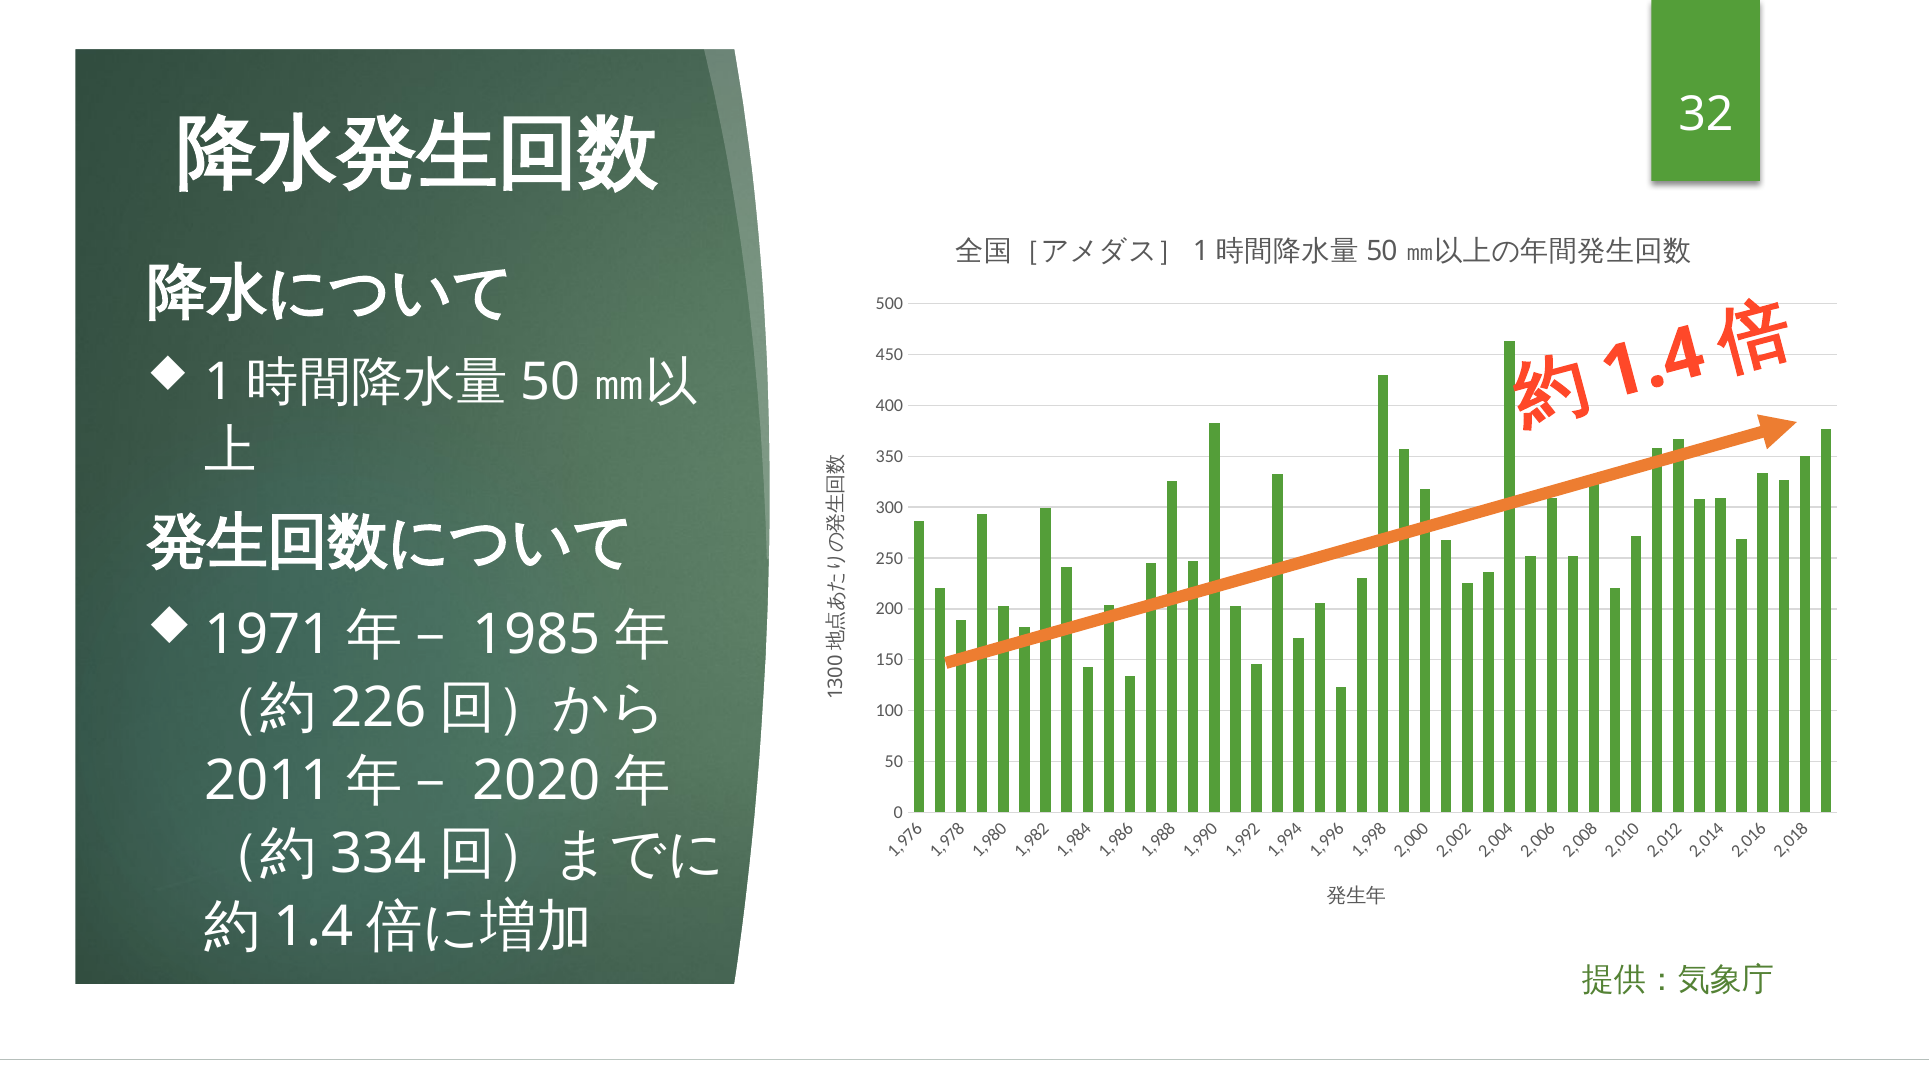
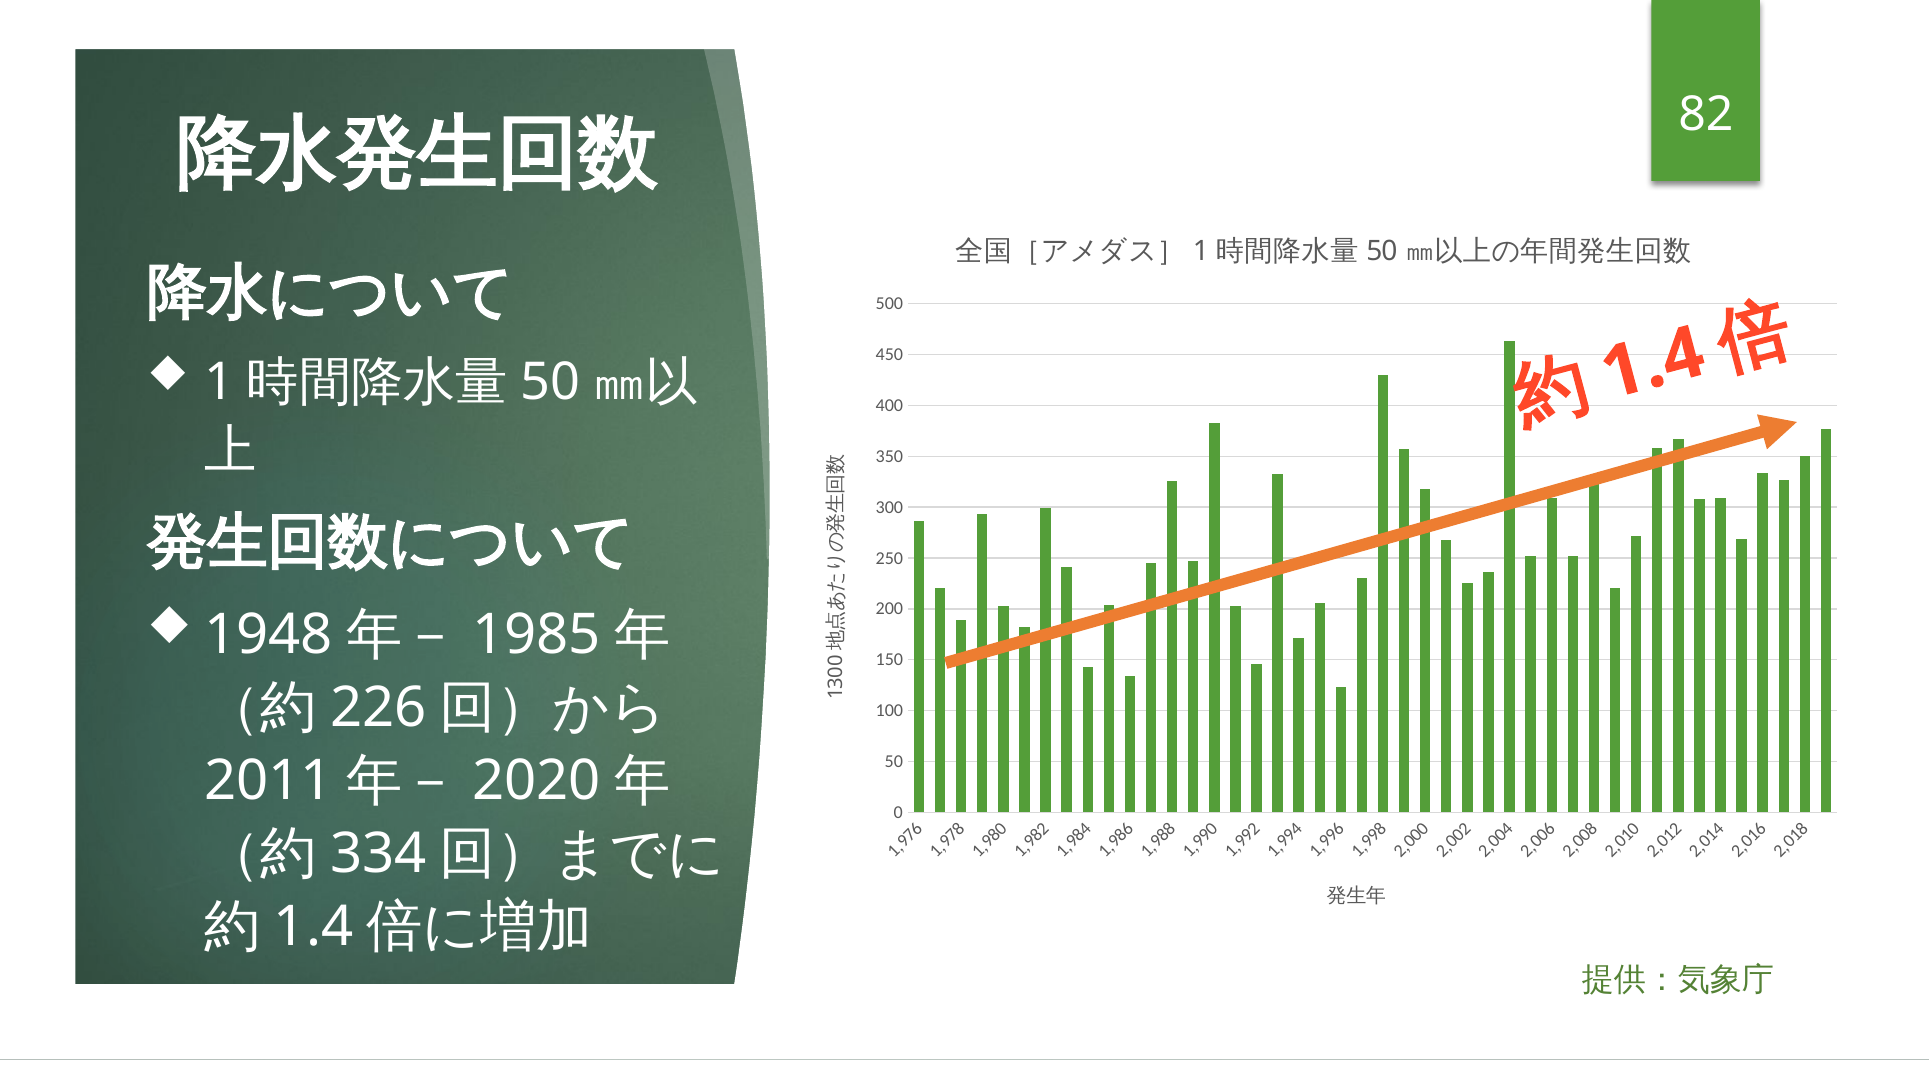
32: 32 -> 82
1971: 1971 -> 1948
